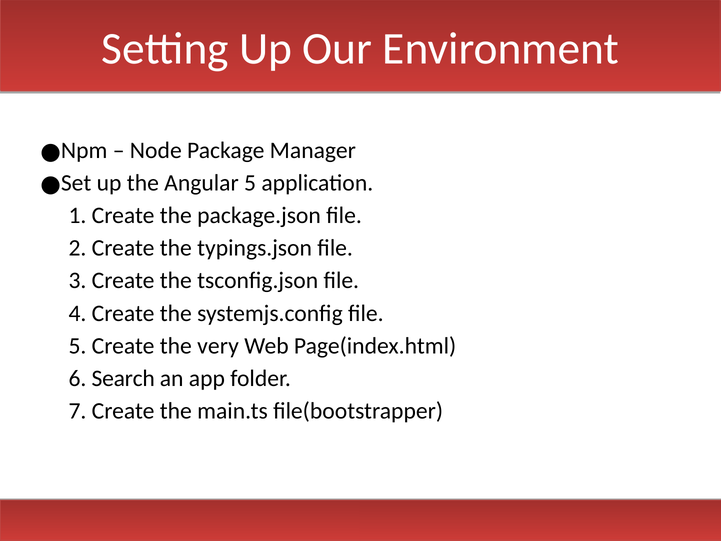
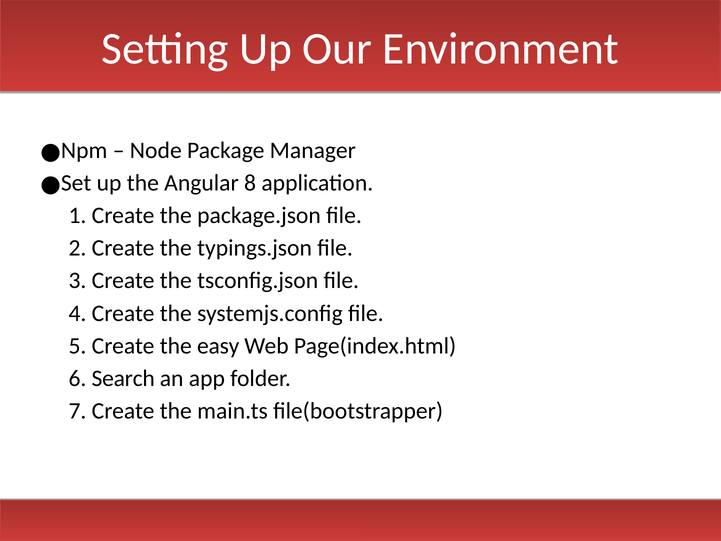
Angular 5: 5 -> 8
very: very -> easy
